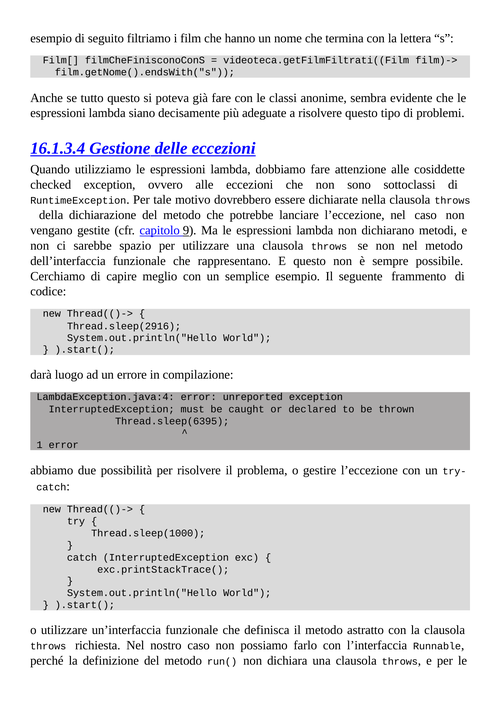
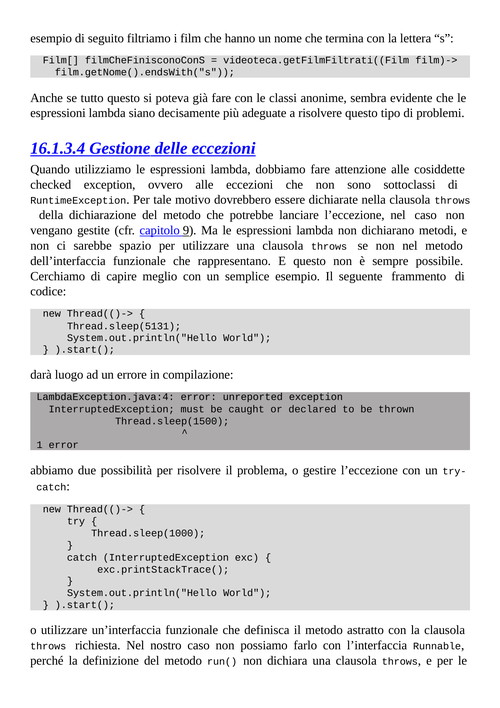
Thread.sleep(2916: Thread.sleep(2916 -> Thread.sleep(5131
Thread.sleep(6395: Thread.sleep(6395 -> Thread.sleep(1500
